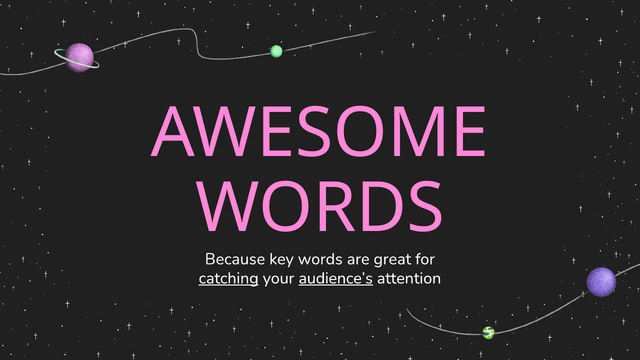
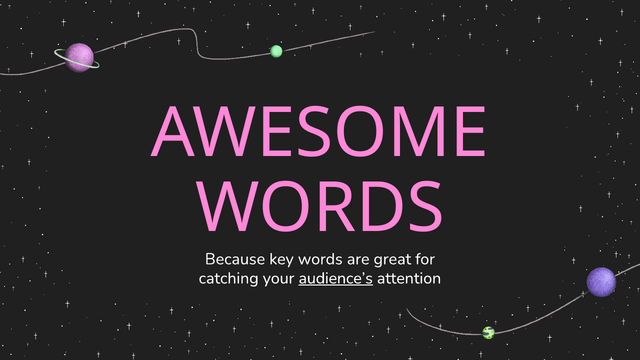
catching underline: present -> none
